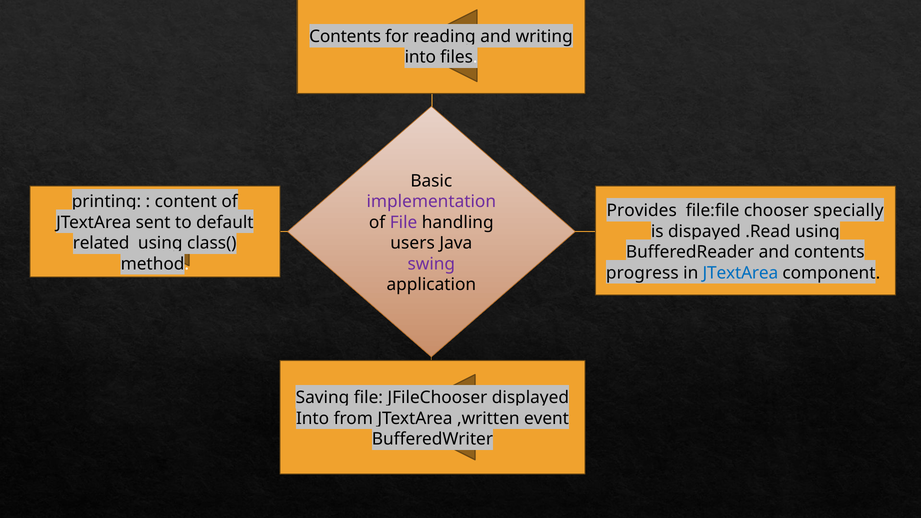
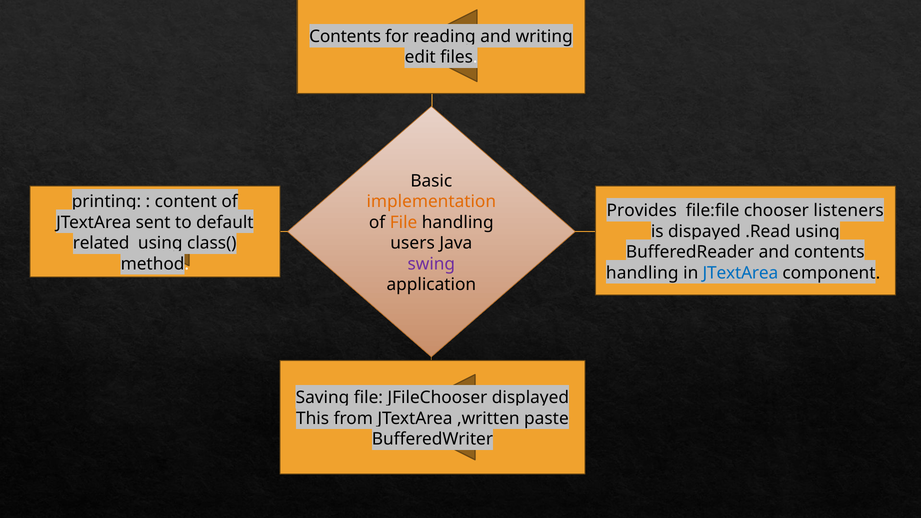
into at (420, 57): into -> edit
implementation colour: purple -> orange
specially: specially -> listeners
File at (404, 222) colour: purple -> orange
progress at (642, 273): progress -> handling
Into at (313, 418): Into -> This
event: event -> paste
